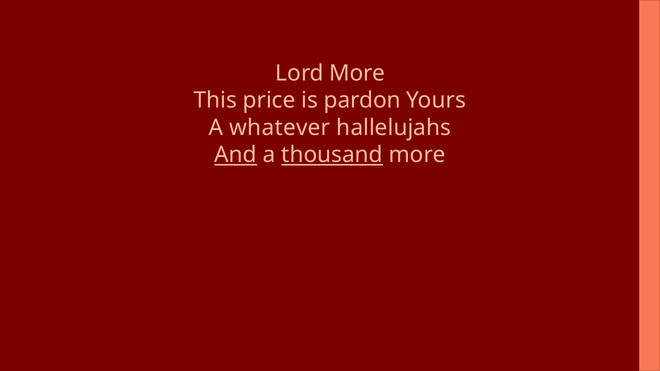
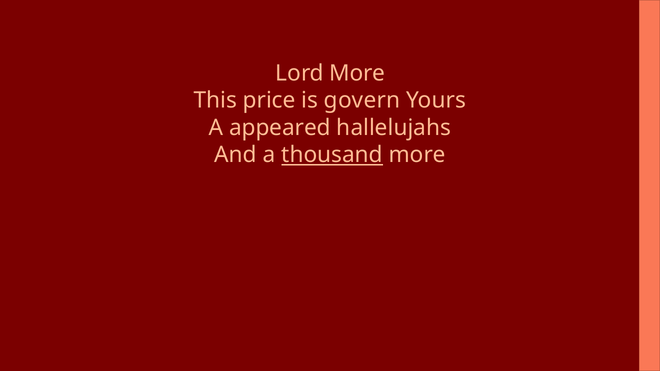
pardon: pardon -> govern
whatever: whatever -> appeared
And underline: present -> none
